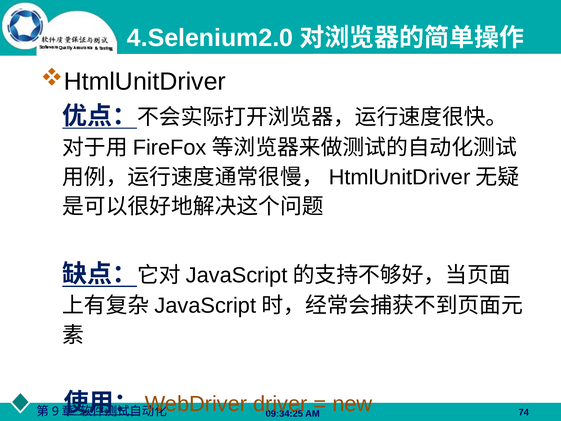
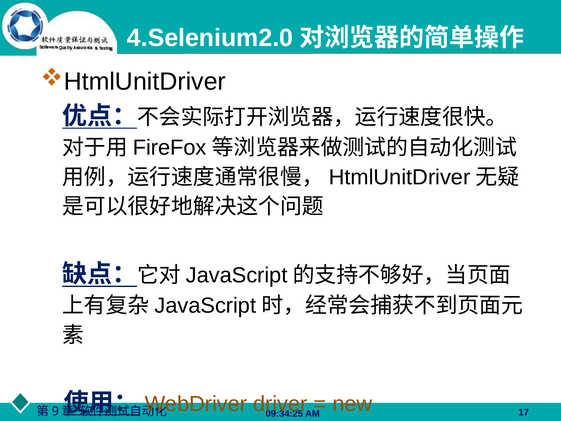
74: 74 -> 17
